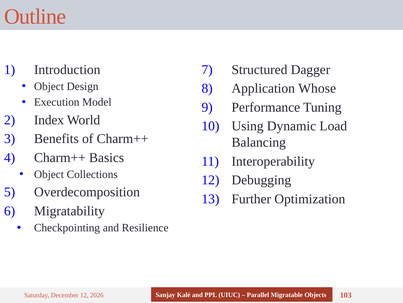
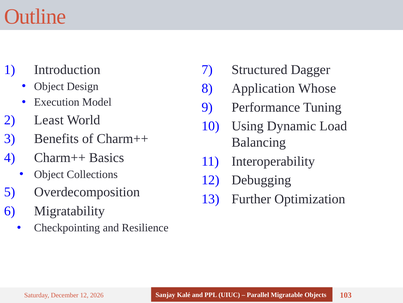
Index: Index -> Least
